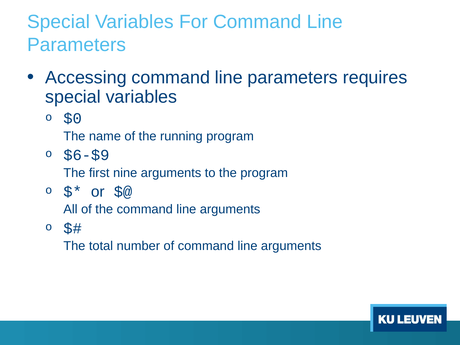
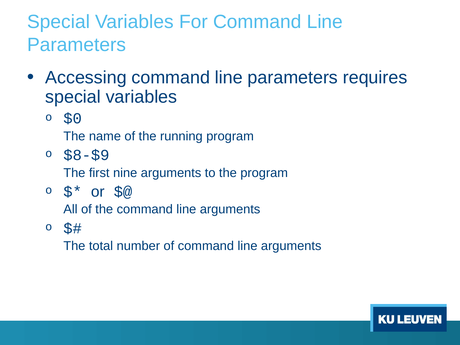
$6-$9: $6-$9 -> $8-$9
